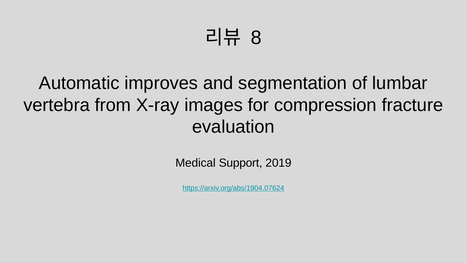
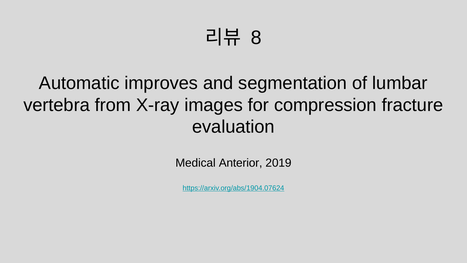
Support: Support -> Anterior
